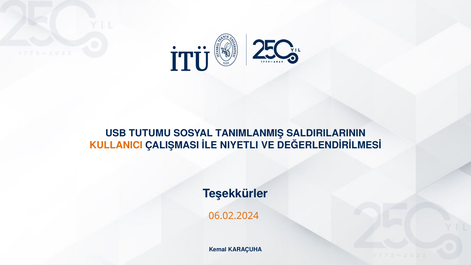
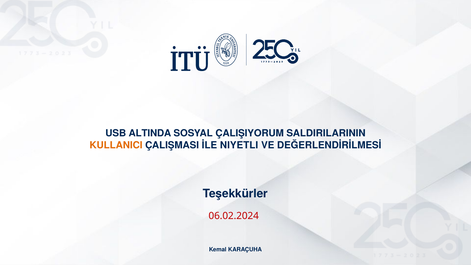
TUTUMU: TUTUMU -> ALTINDA
TANIMLANMIŞ: TANIMLANMIŞ -> ÇALIŞIYORUM
06.02.2024 colour: orange -> red
